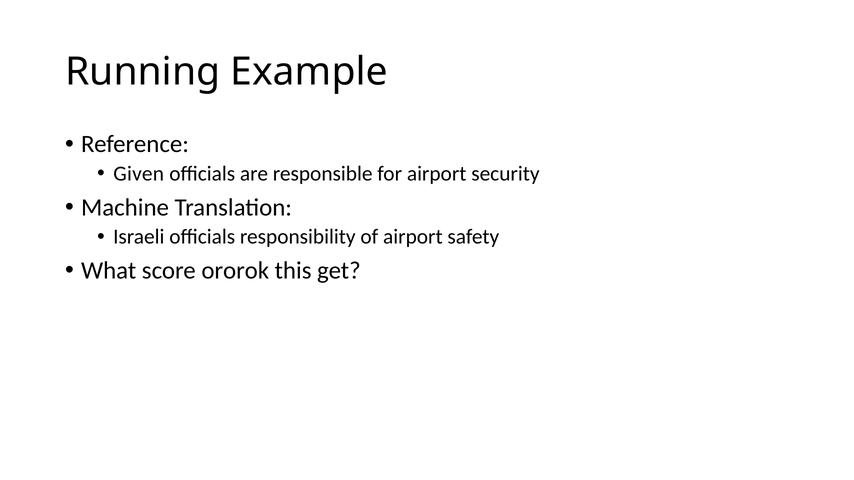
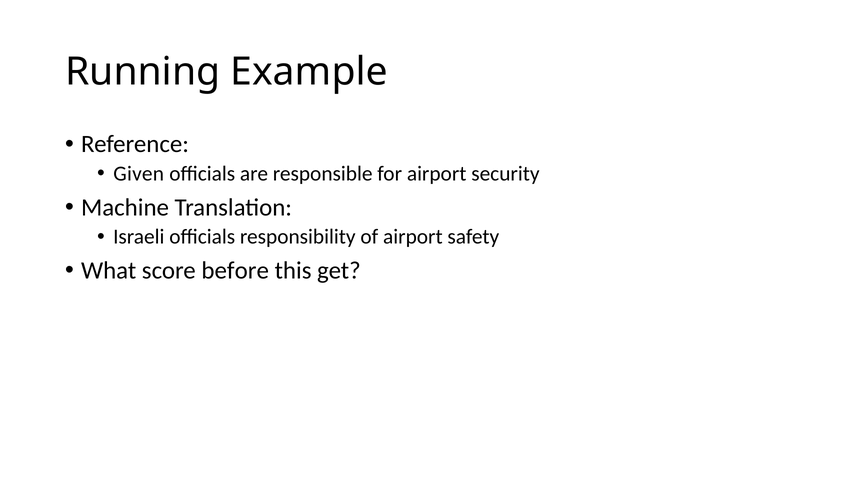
ororok: ororok -> before
